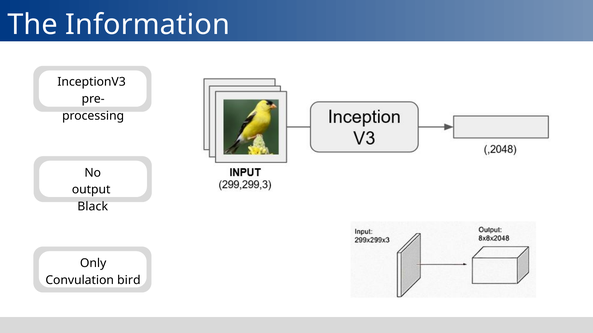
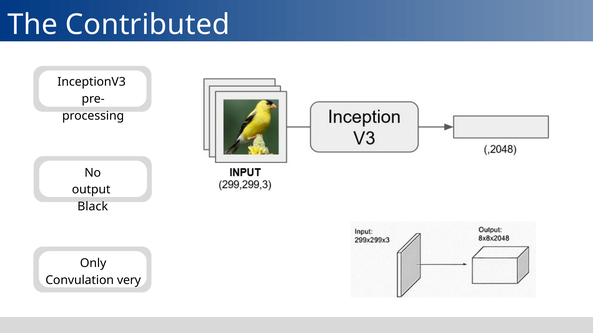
Information: Information -> Contributed
bird: bird -> very
